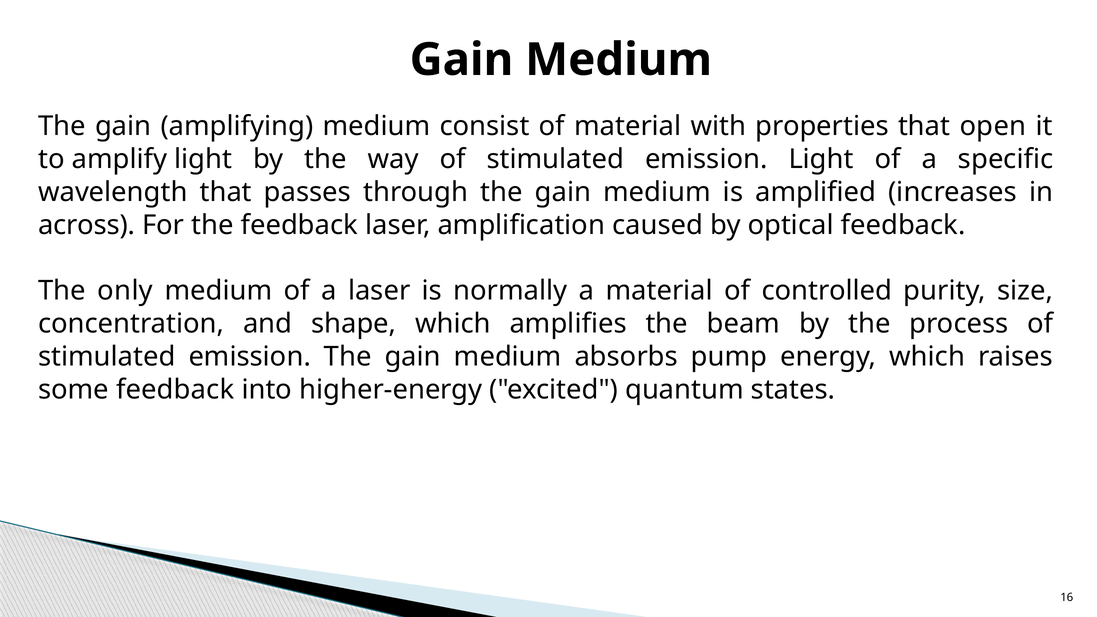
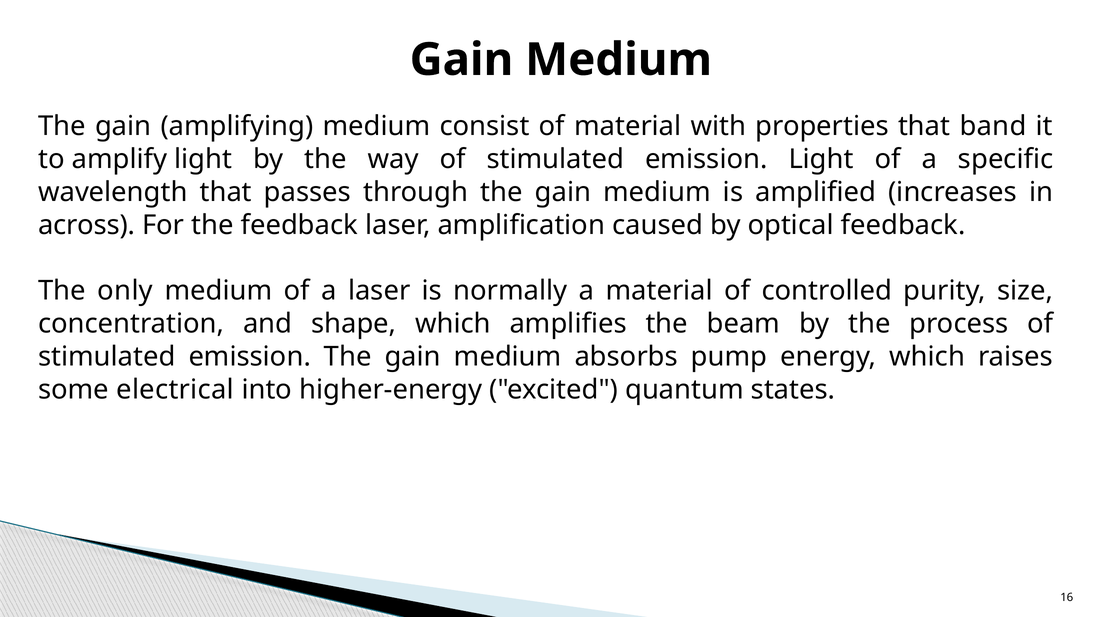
open: open -> band
some feedback: feedback -> electrical
